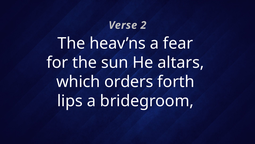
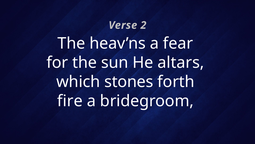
orders: orders -> stones
lips: lips -> fire
